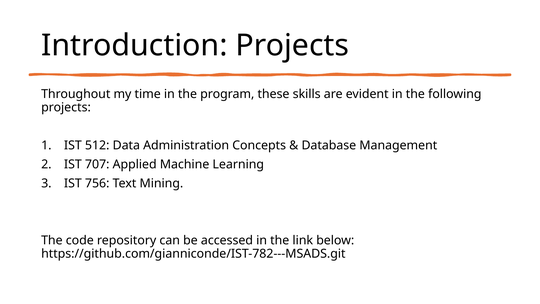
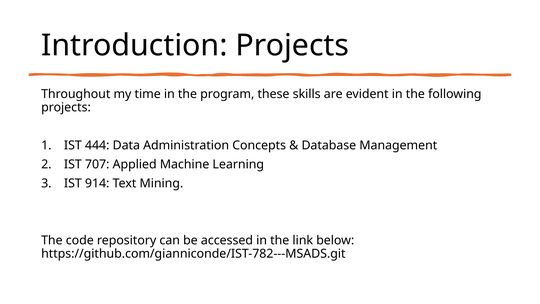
512: 512 -> 444
756: 756 -> 914
